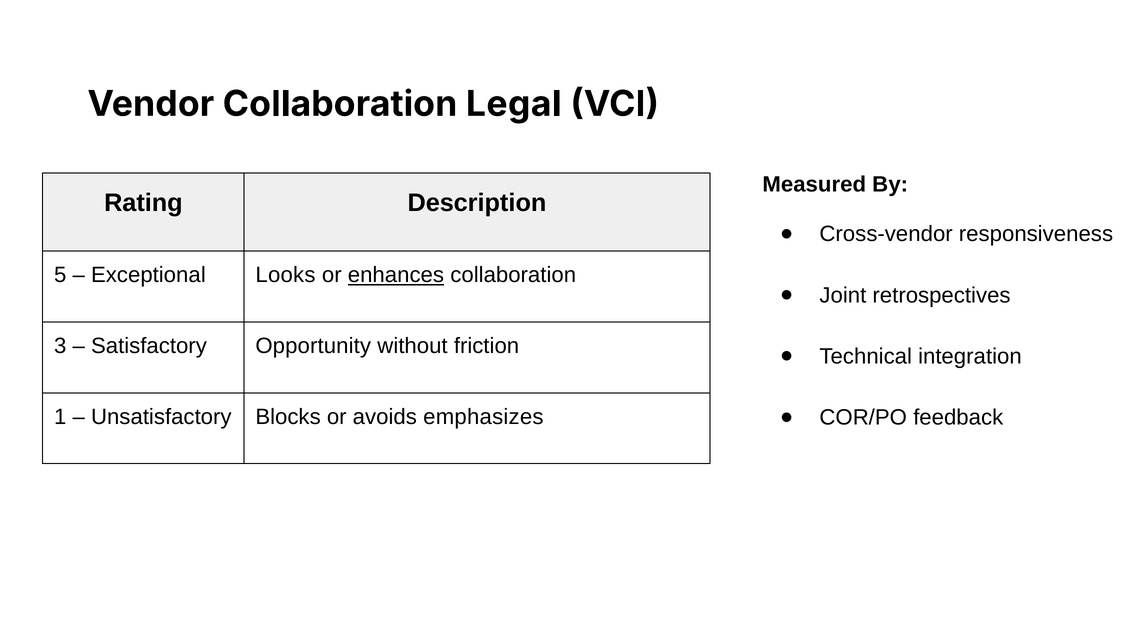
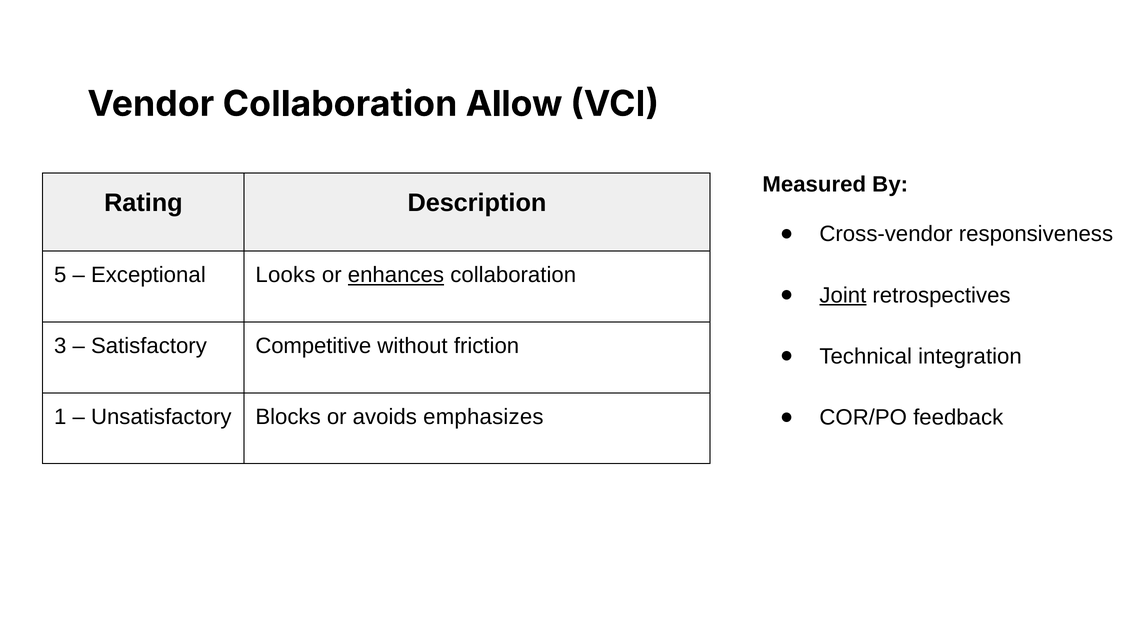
Legal: Legal -> Allow
Joint underline: none -> present
Opportunity: Opportunity -> Competitive
